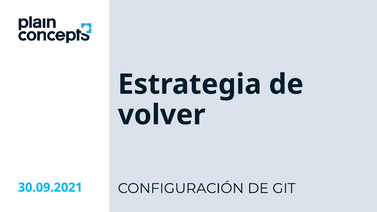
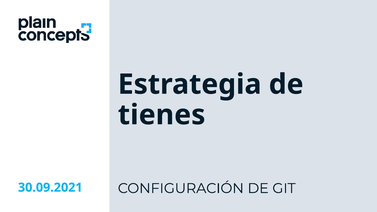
volver: volver -> tienes
